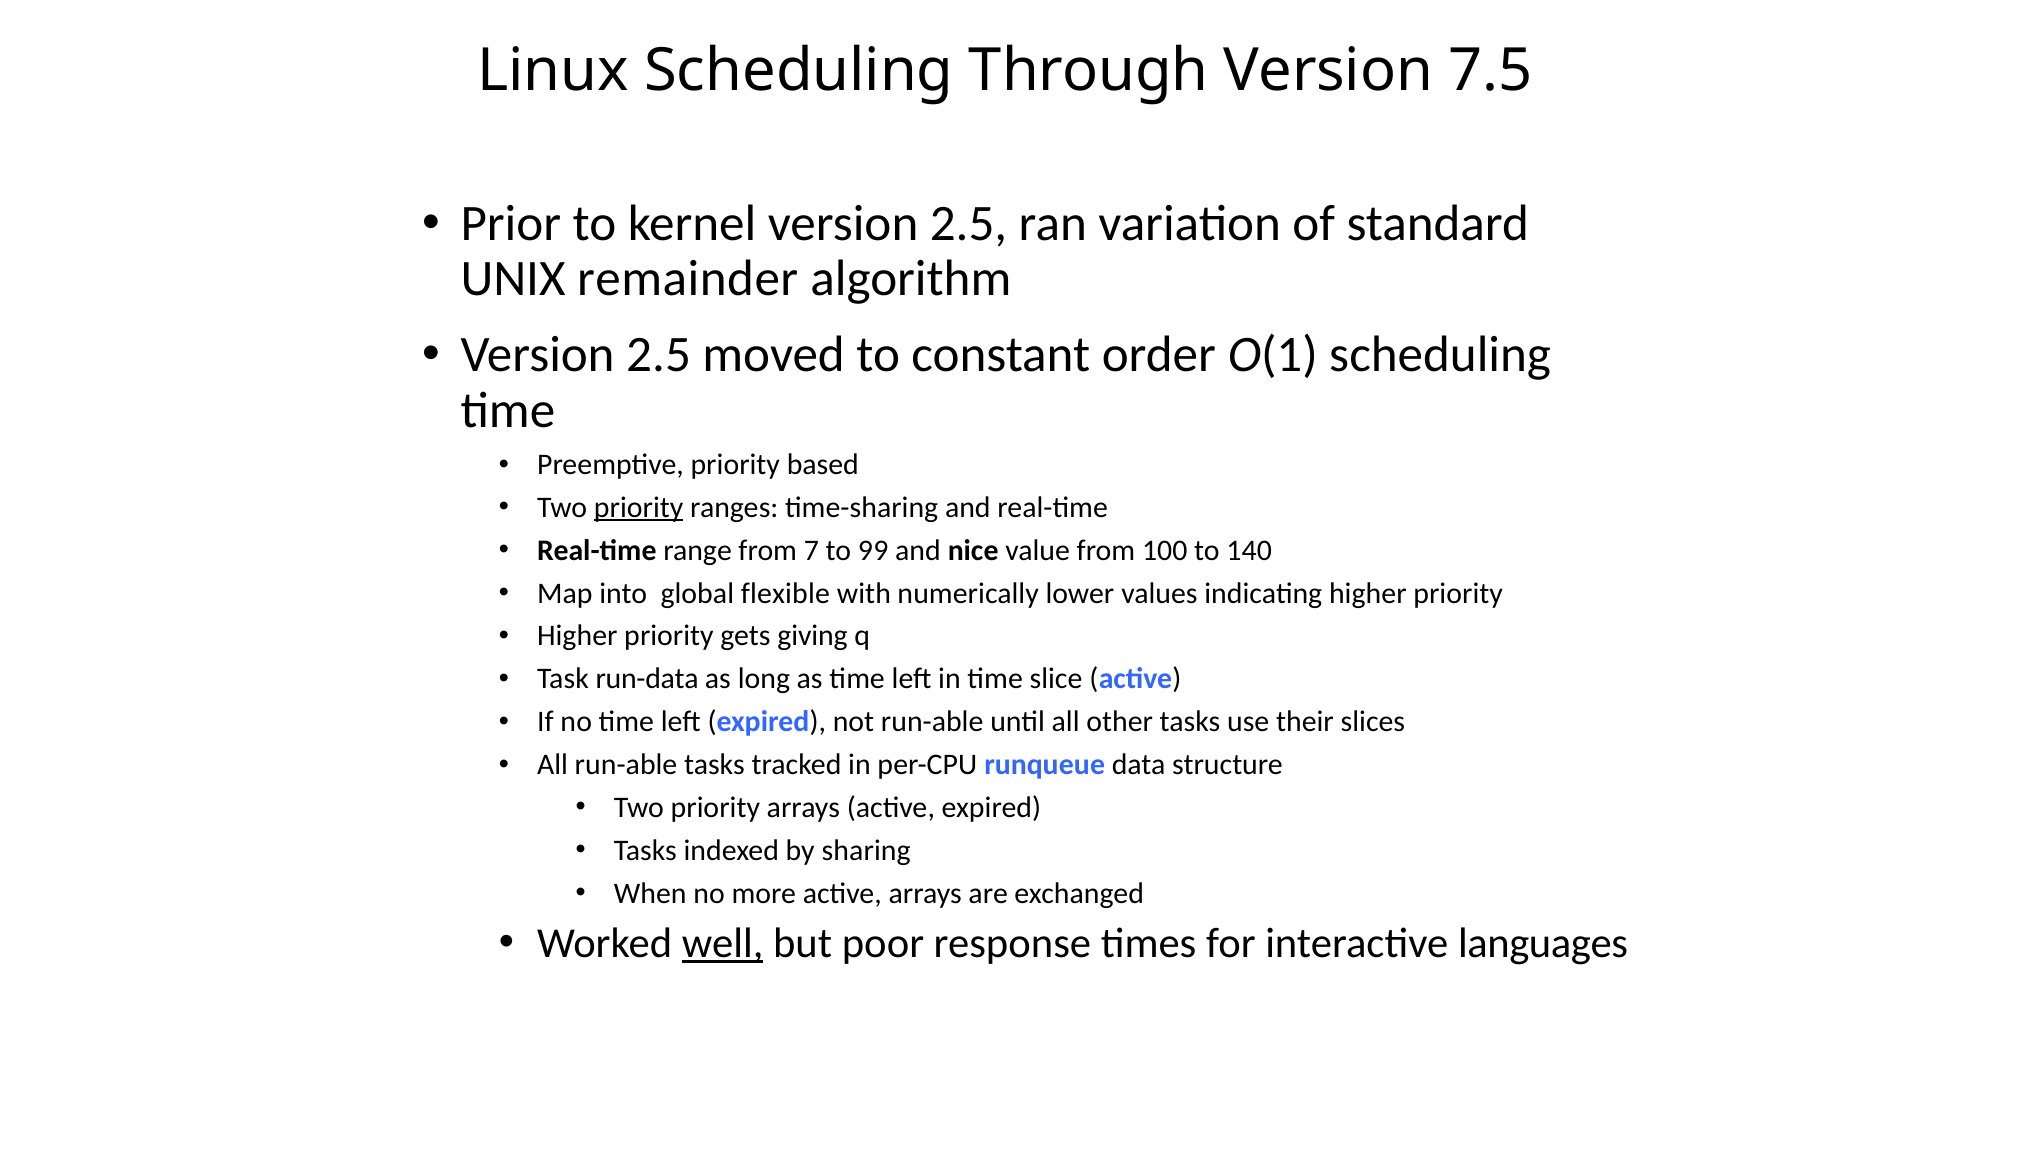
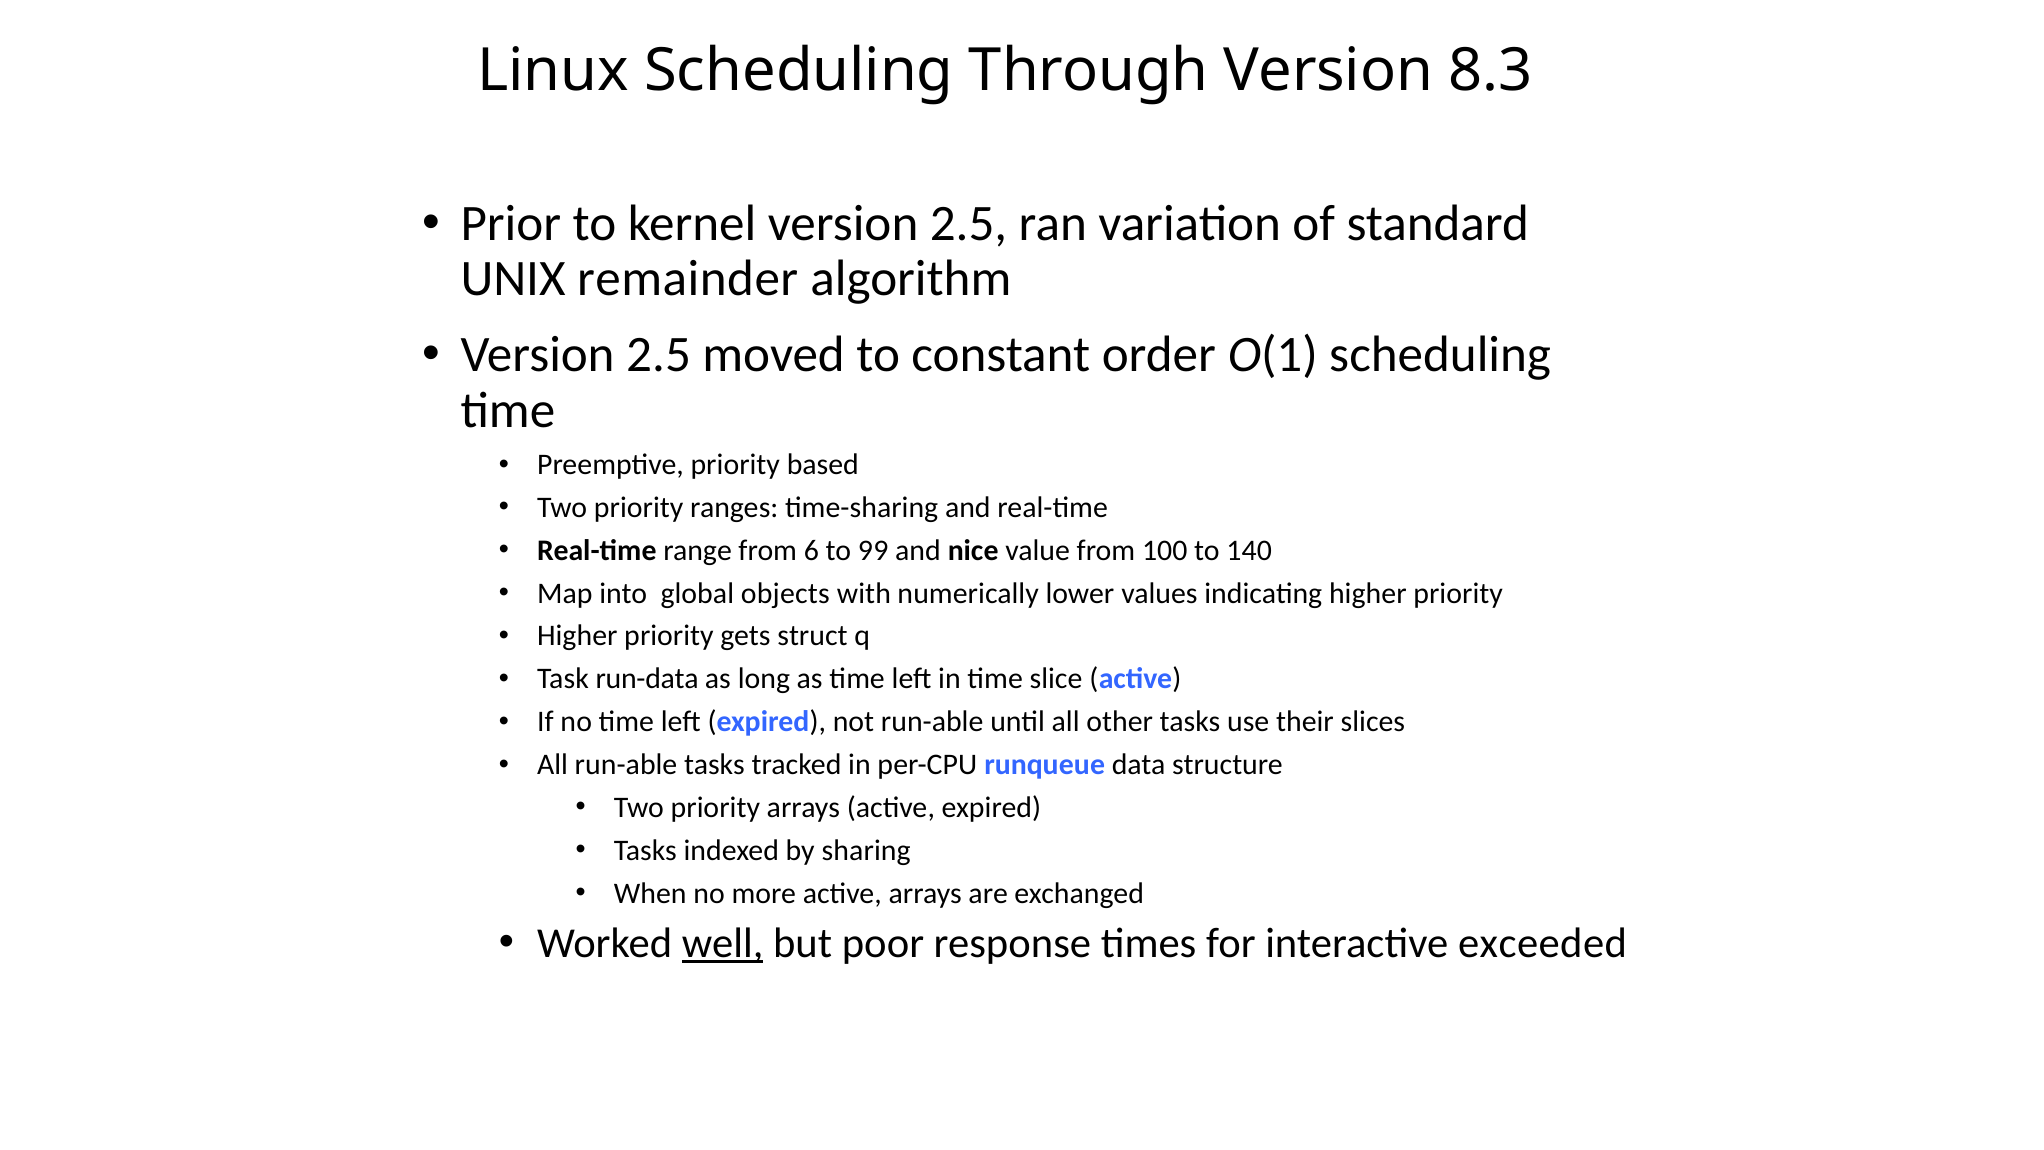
7.5: 7.5 -> 8.3
priority at (639, 507) underline: present -> none
7: 7 -> 6
flexible: flexible -> objects
giving: giving -> struct
languages: languages -> exceeded
